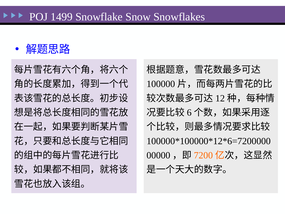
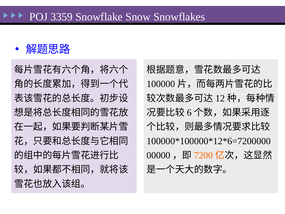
1499: 1499 -> 3359
